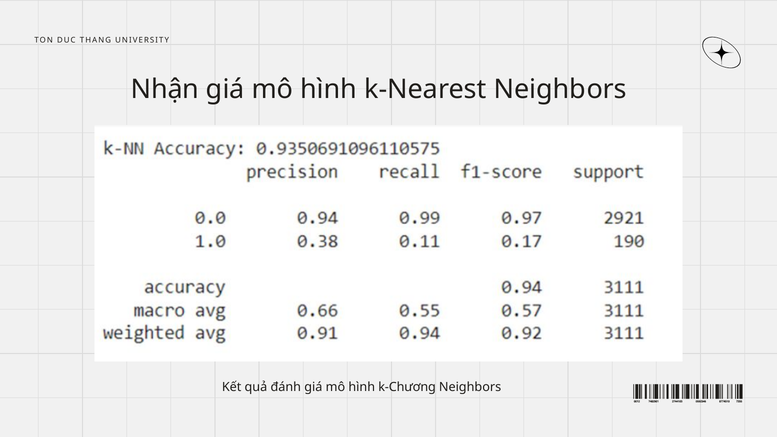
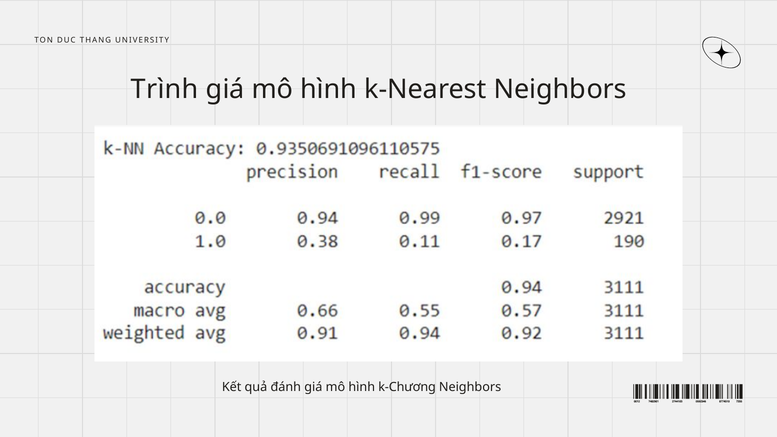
Nhận: Nhận -> Trình
